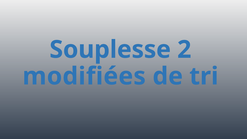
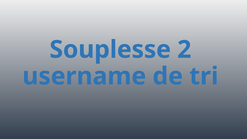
modifiées: modifiées -> username
